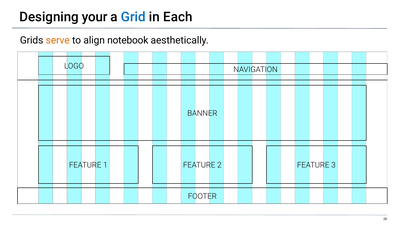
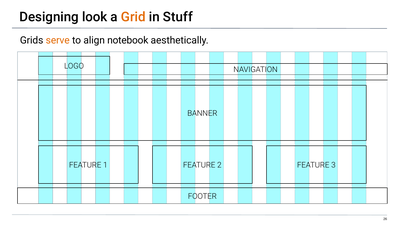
your: your -> look
Grid colour: blue -> orange
Each: Each -> Stuff
